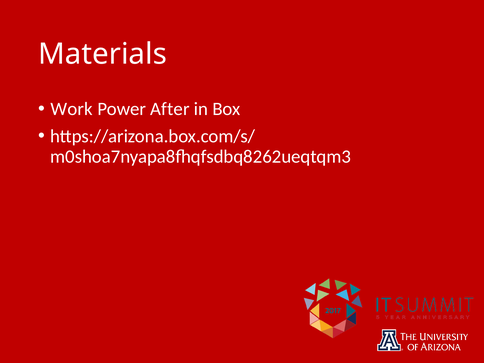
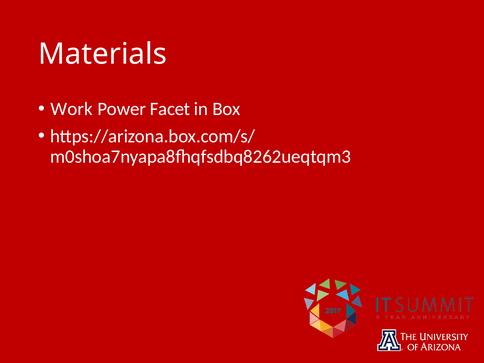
After: After -> Facet
